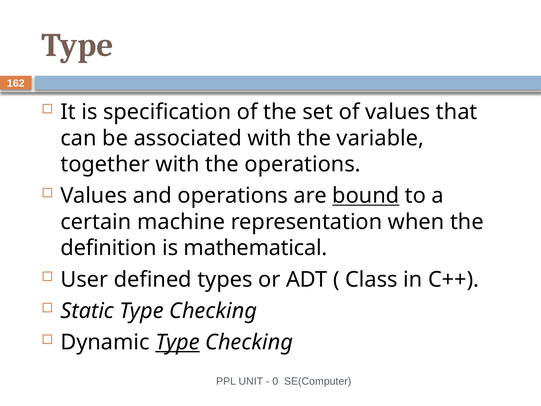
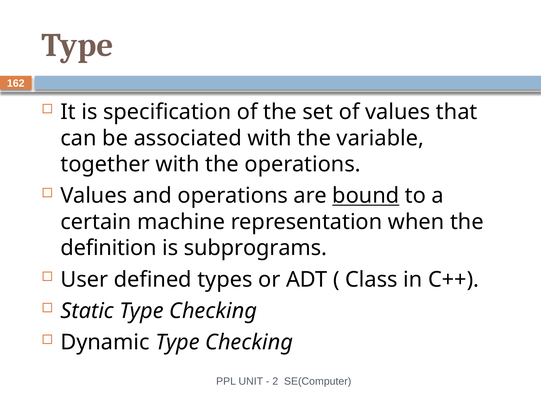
mathematical: mathematical -> subprograms
Type at (178, 342) underline: present -> none
0: 0 -> 2
